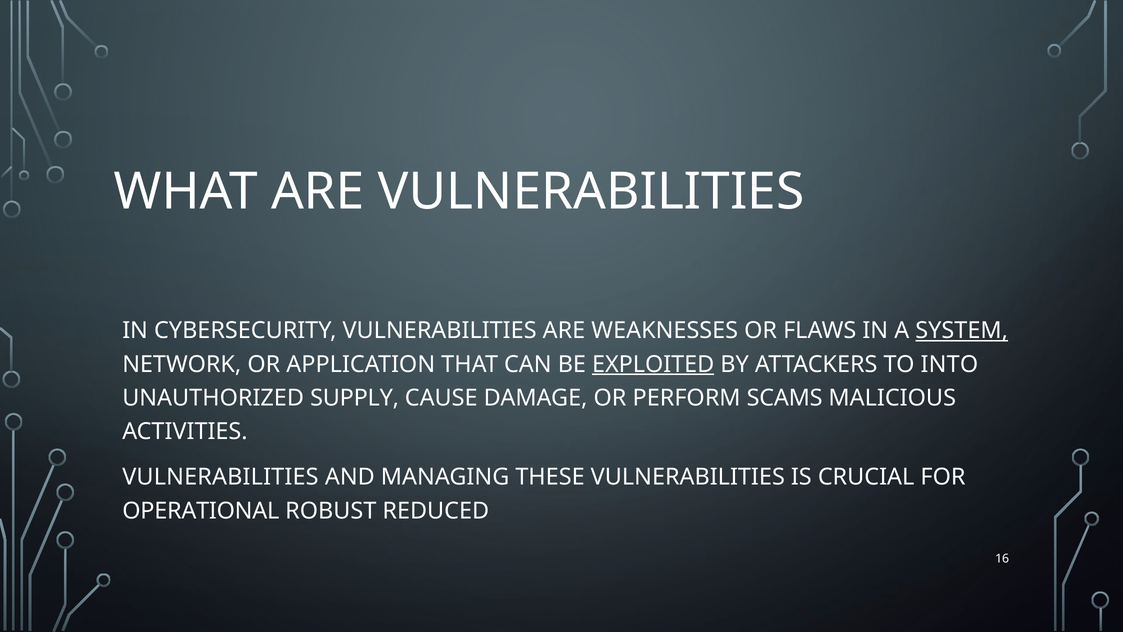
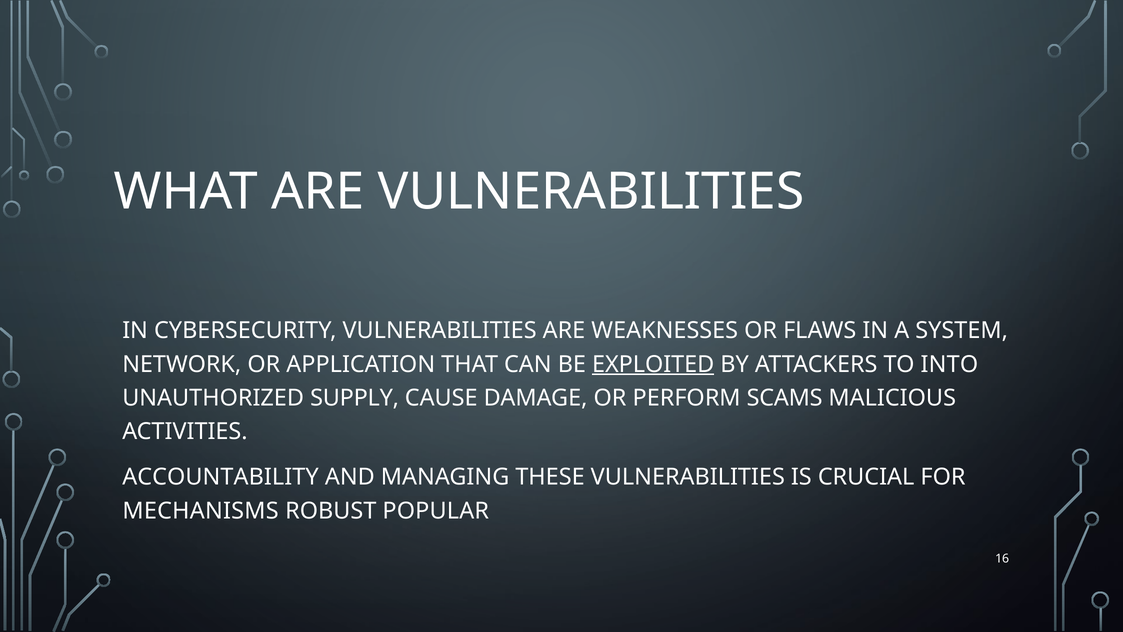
SYSTEM underline: present -> none
VULNERABILITIES at (220, 477): VULNERABILITIES -> ACCOUNTABILITY
OPERATIONAL: OPERATIONAL -> MECHANISMS
REDUCED: REDUCED -> POPULAR
